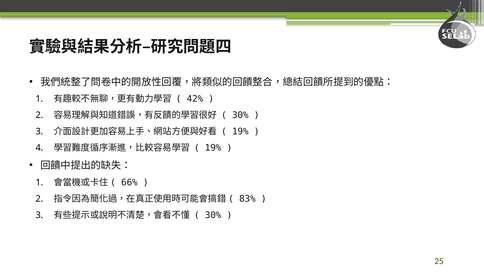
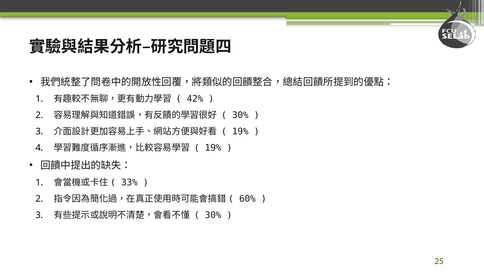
66%: 66% -> 33%
83%: 83% -> 60%
